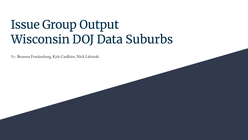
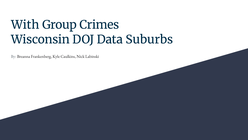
Issue: Issue -> With
Output: Output -> Crimes
